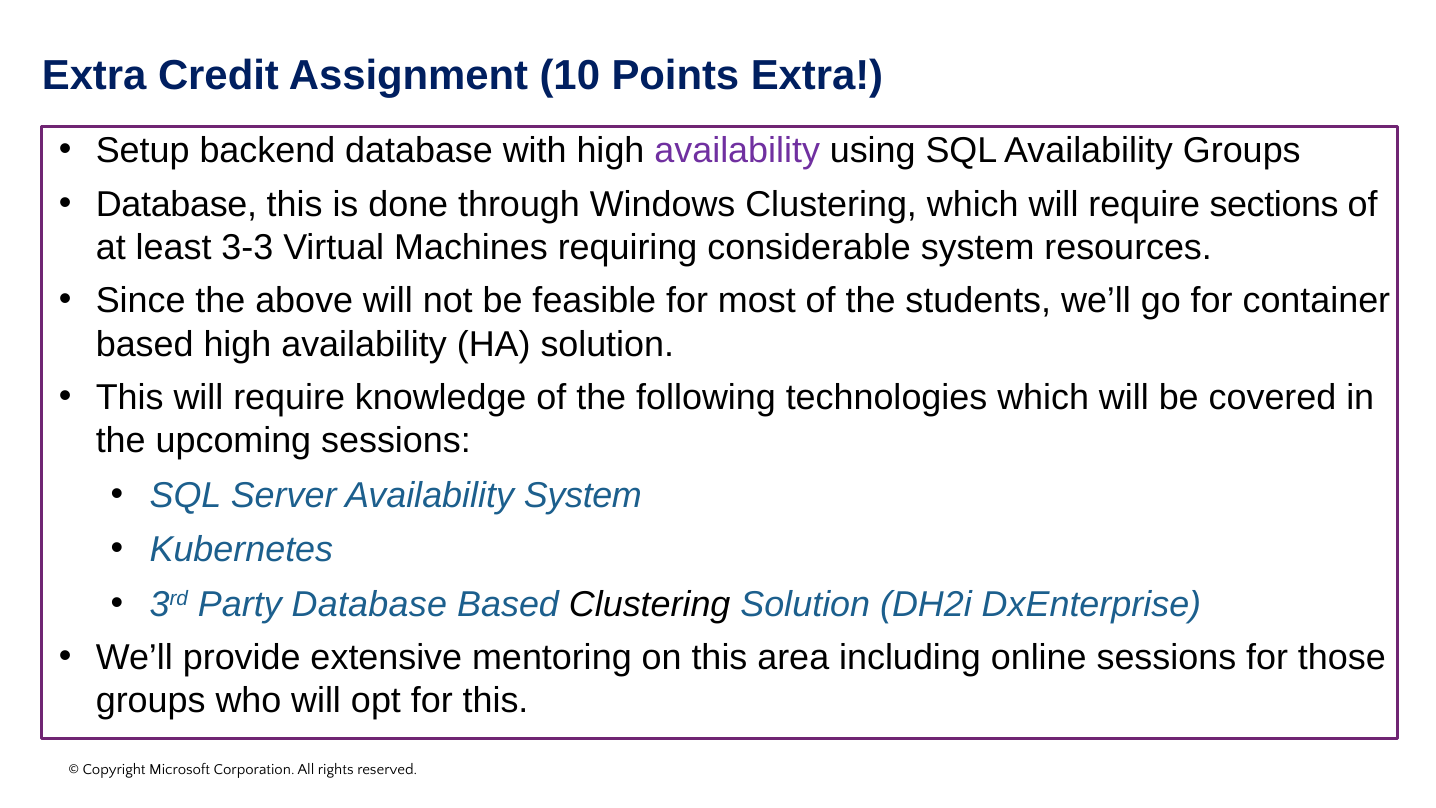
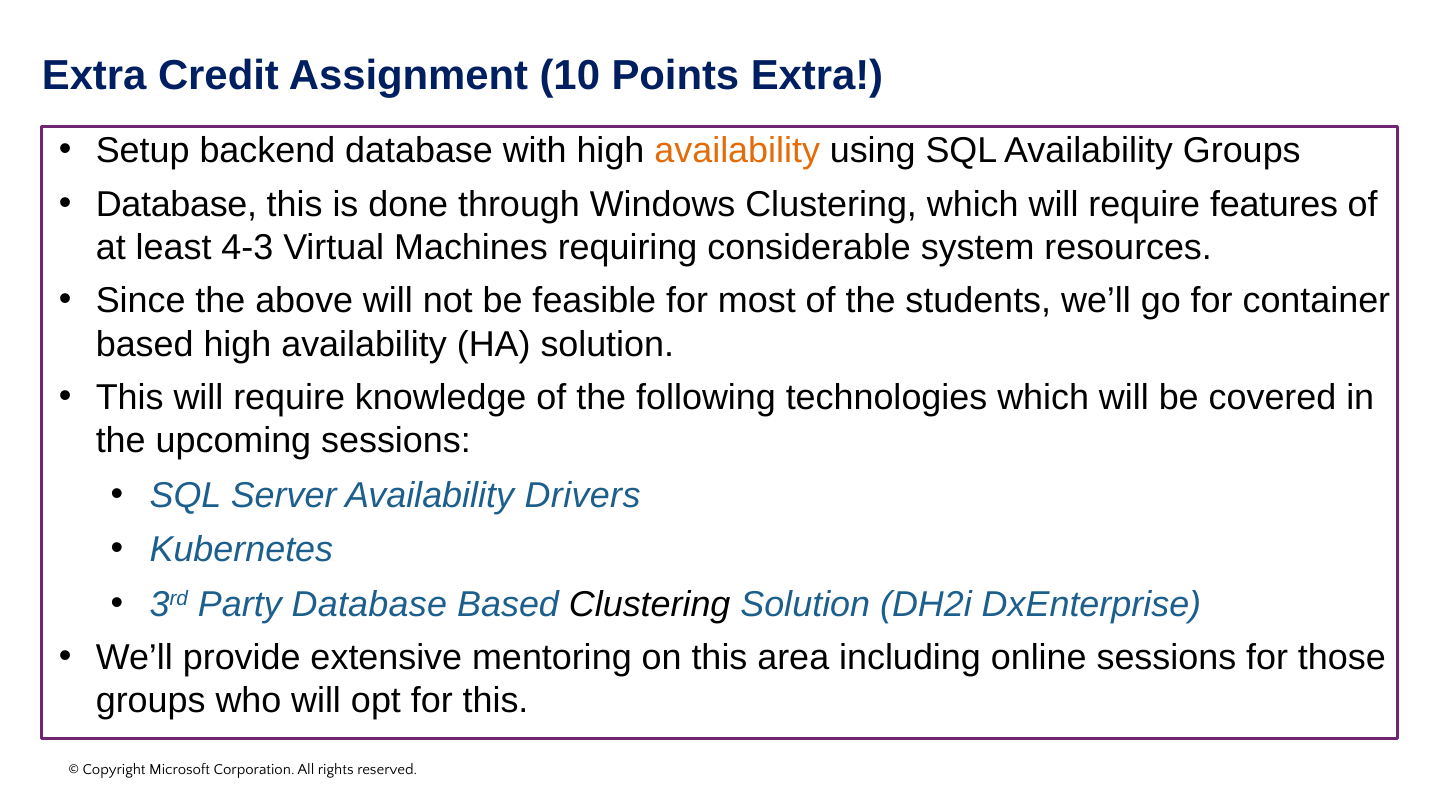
availability at (737, 151) colour: purple -> orange
sections: sections -> features
3-3: 3-3 -> 4-3
Availability System: System -> Drivers
